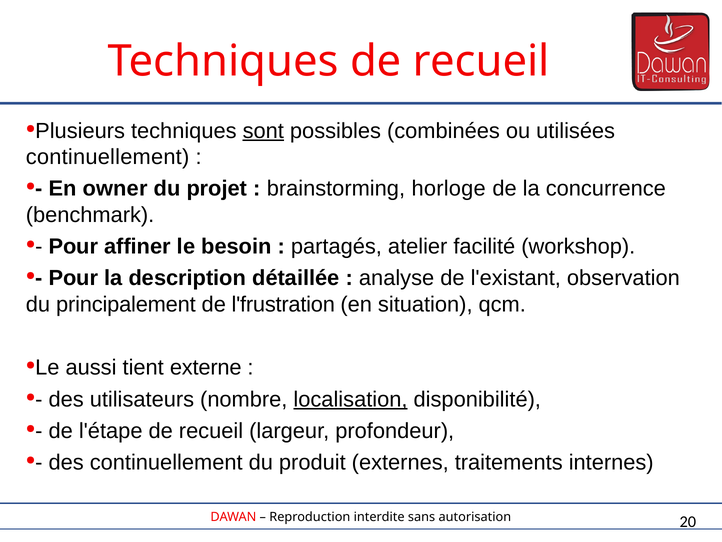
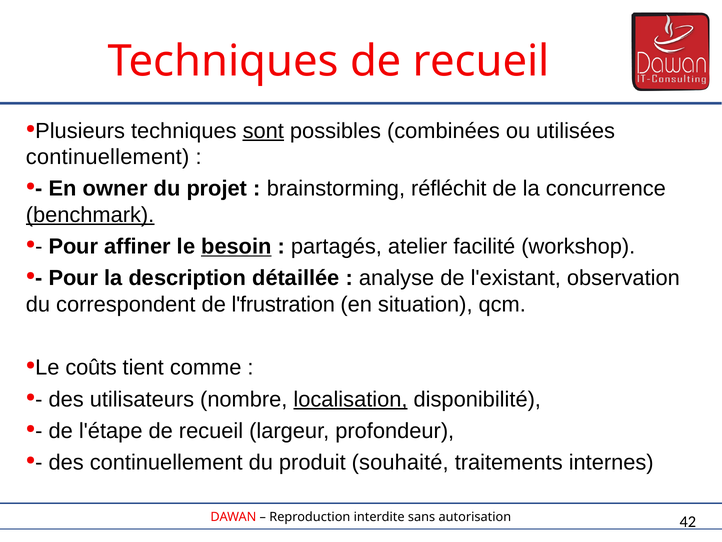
horloge: horloge -> réfléchit
benchmark underline: none -> present
besoin underline: none -> present
principalement: principalement -> correspondent
aussi: aussi -> coûts
externe: externe -> comme
externes: externes -> souhaité
20: 20 -> 42
